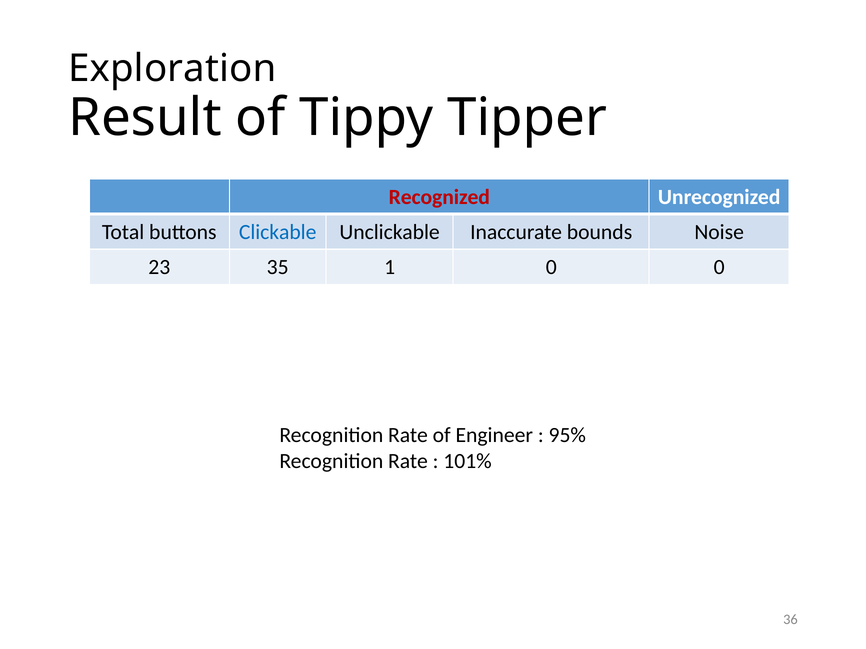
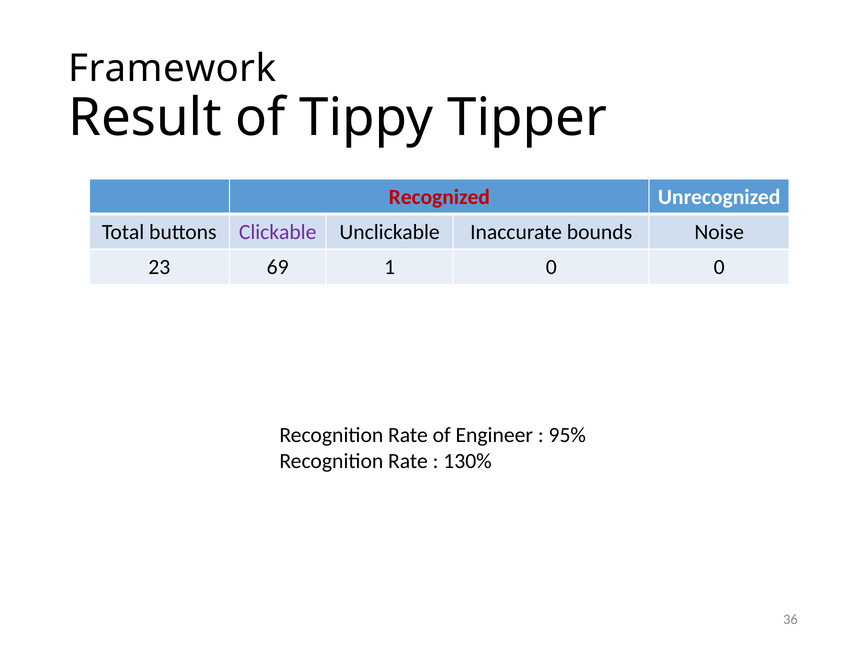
Exploration: Exploration -> Framework
Clickable colour: blue -> purple
35: 35 -> 69
101%: 101% -> 130%
